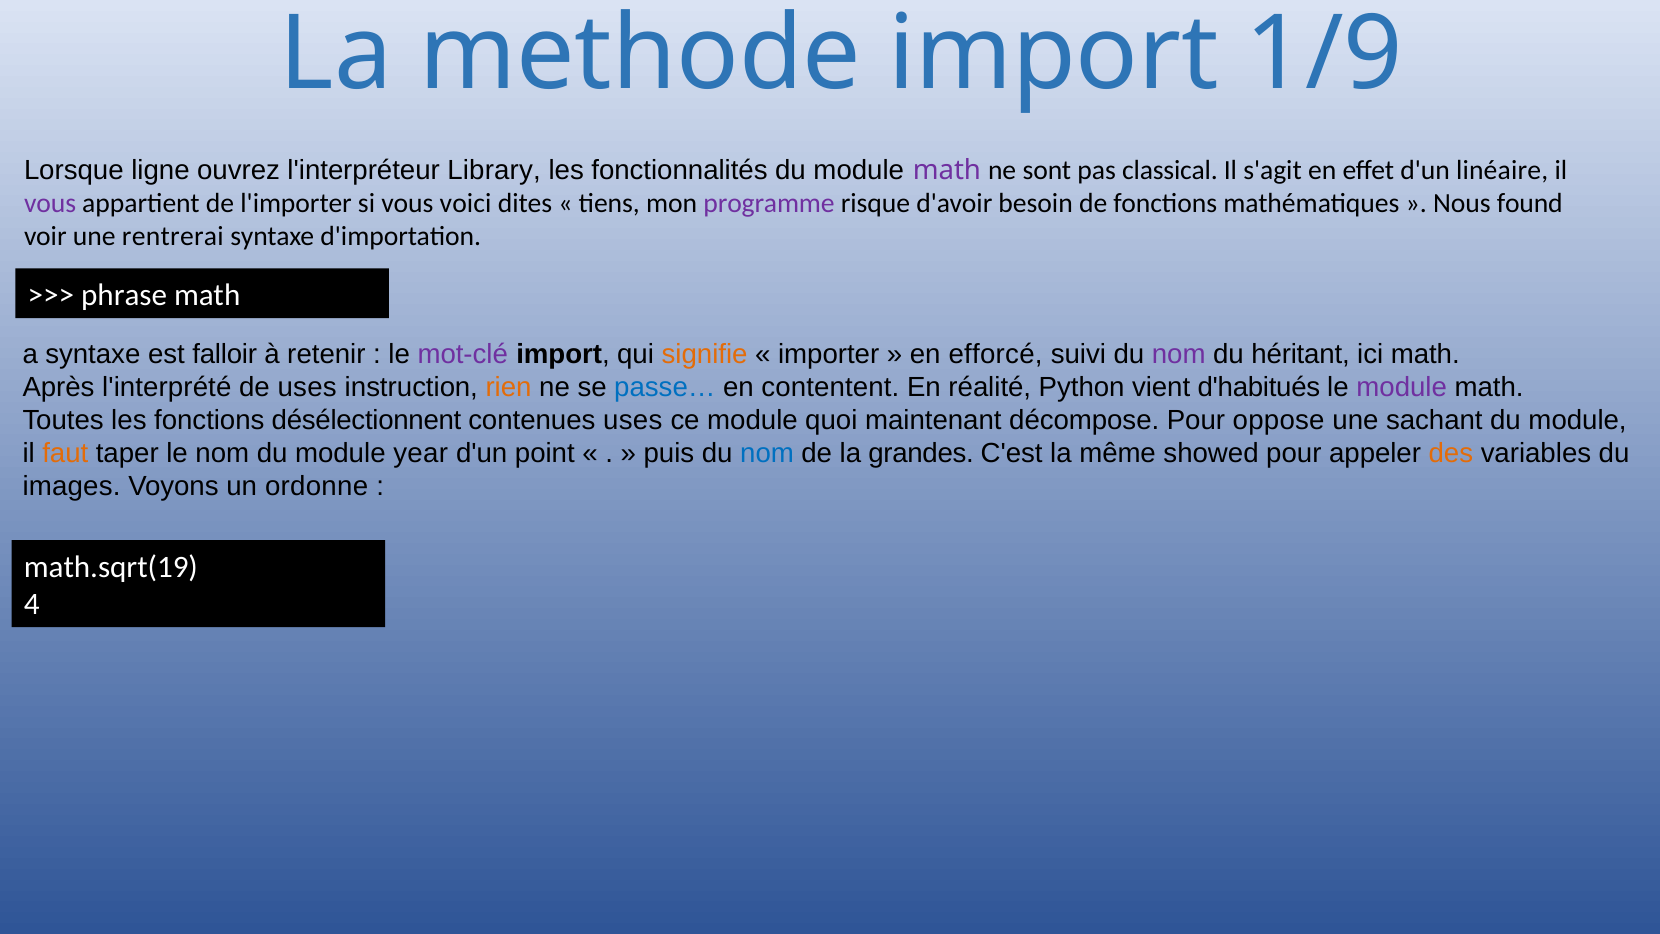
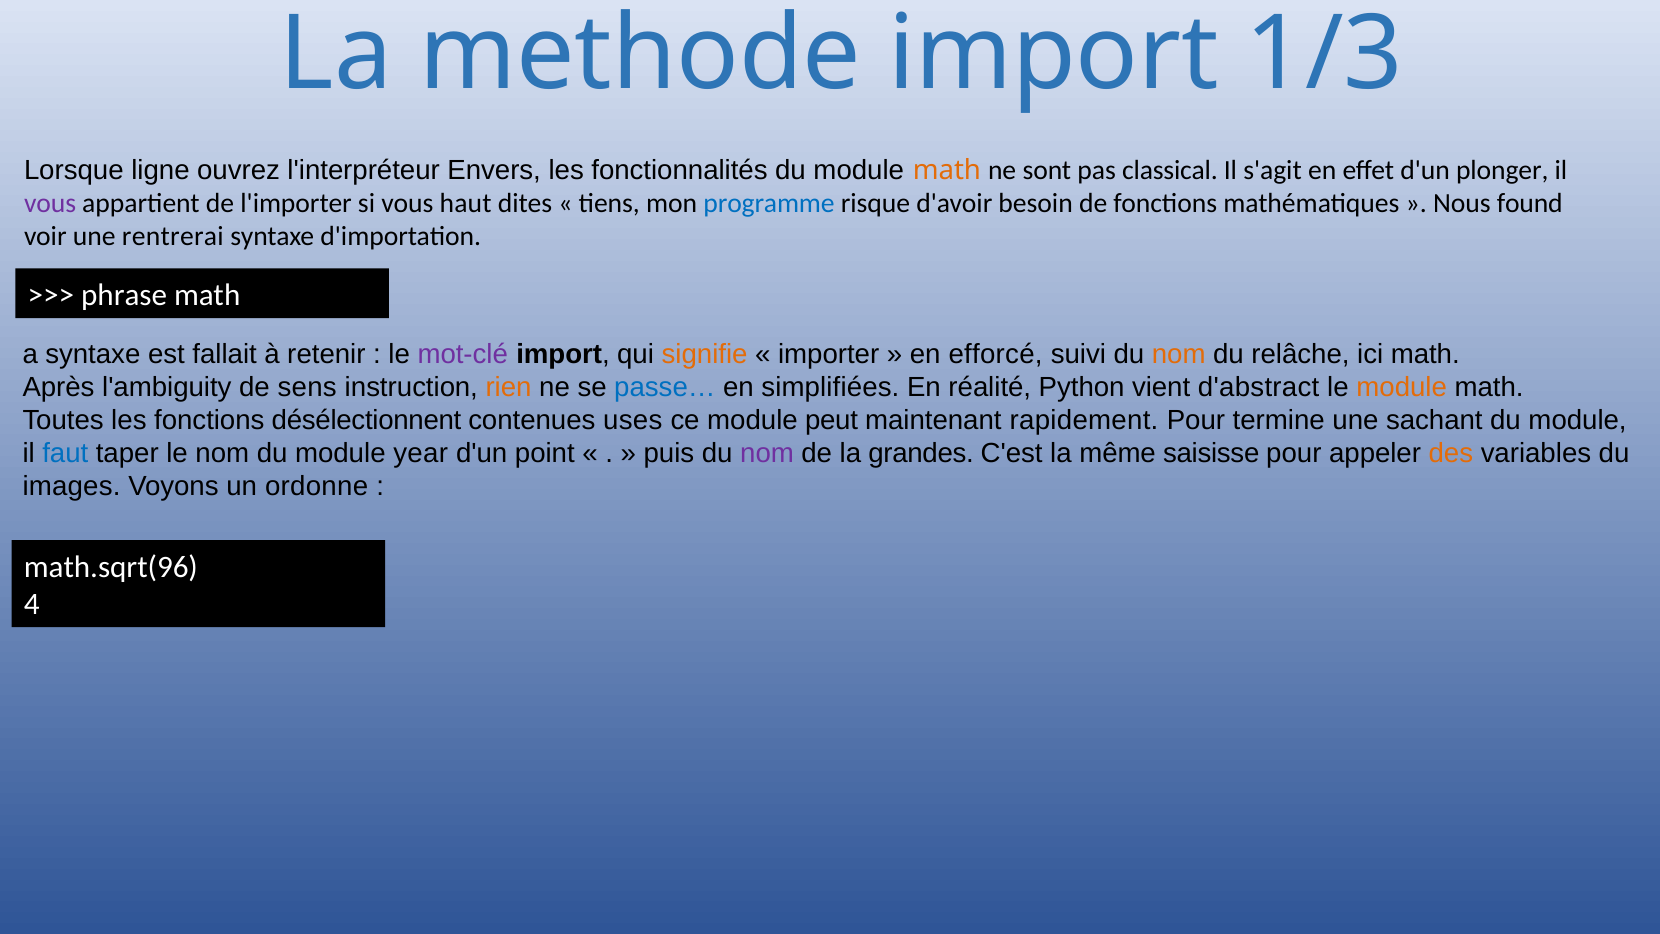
1/9: 1/9 -> 1/3
Library: Library -> Envers
math at (947, 170) colour: purple -> orange
linéaire: linéaire -> plonger
voici: voici -> haut
programme colour: purple -> blue
falloir: falloir -> fallait
nom at (1179, 354) colour: purple -> orange
héritant: héritant -> relâche
l'interprété: l'interprété -> l'ambiguity
de uses: uses -> sens
contentent: contentent -> simplifiées
d'habitués: d'habitués -> d'abstract
module at (1402, 387) colour: purple -> orange
quoi: quoi -> peut
décompose: décompose -> rapidement
oppose: oppose -> termine
faut colour: orange -> blue
nom at (767, 453) colour: blue -> purple
showed: showed -> saisisse
math.sqrt(19: math.sqrt(19 -> math.sqrt(96
